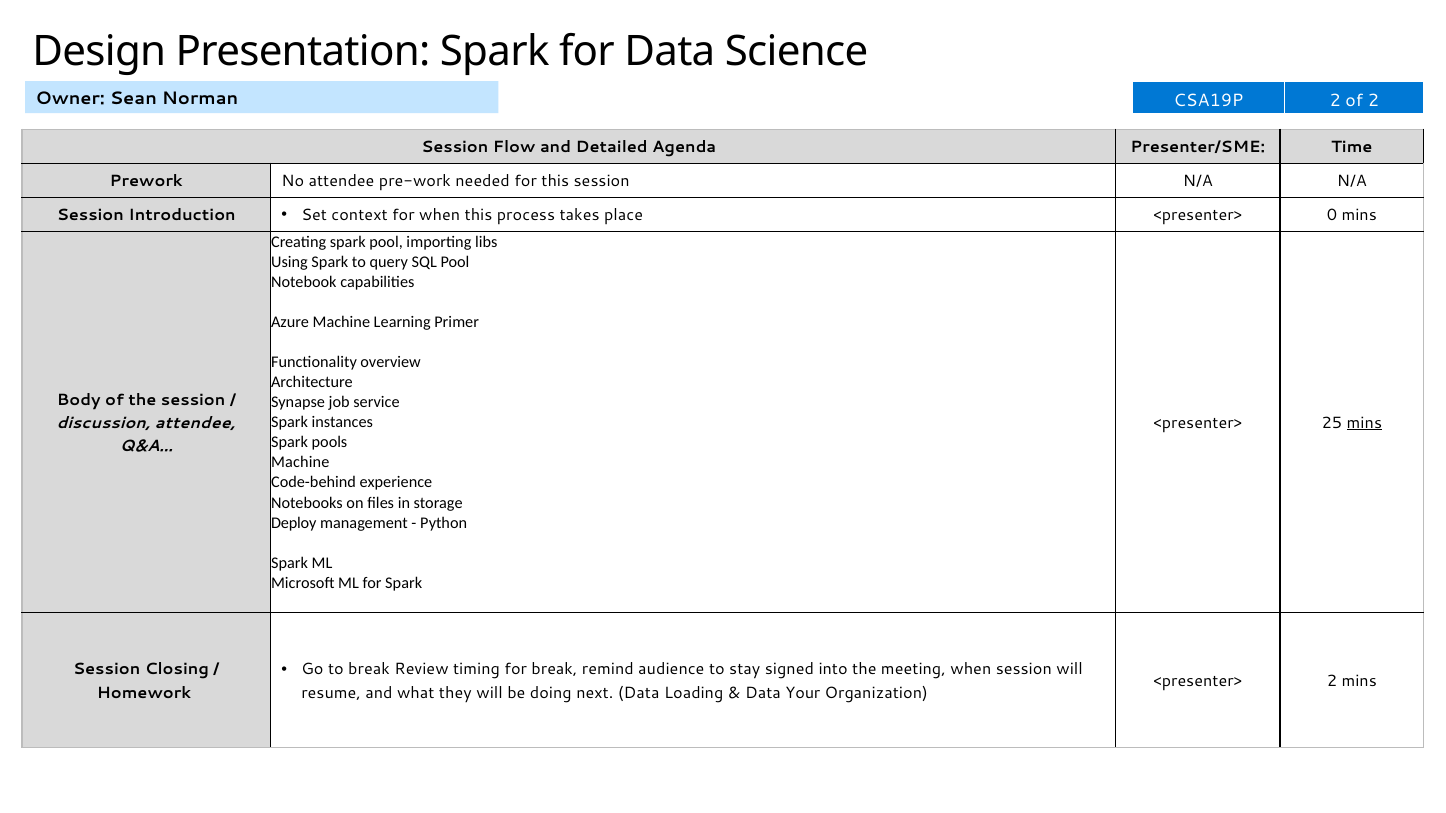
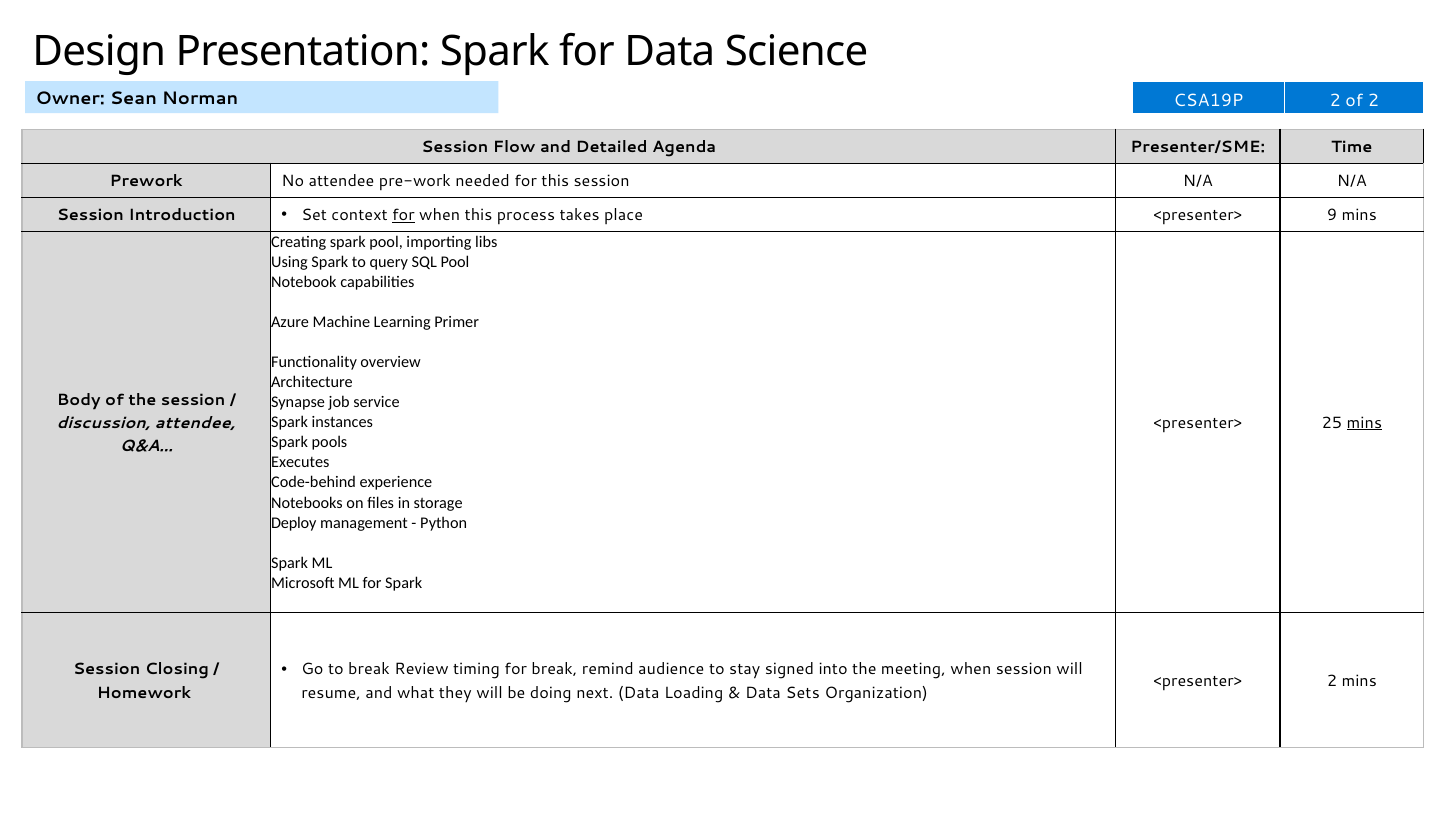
for at (403, 215) underline: none -> present
0: 0 -> 9
Machine at (300, 463): Machine -> Executes
Your: Your -> Sets
